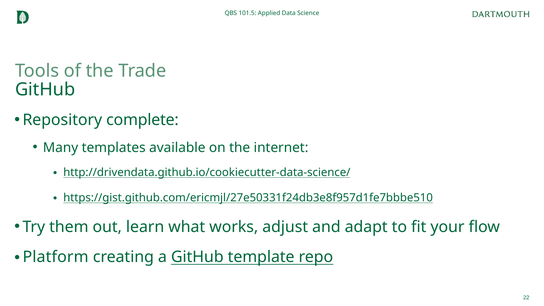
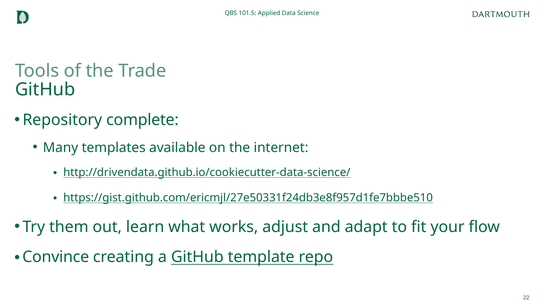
Platform: Platform -> Convince
